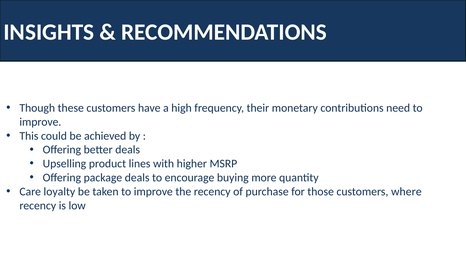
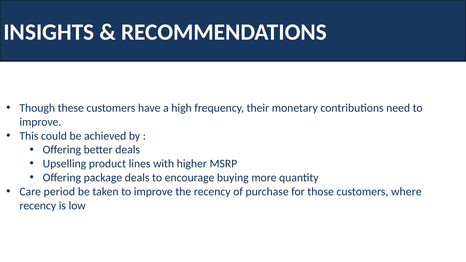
loyalty: loyalty -> period
